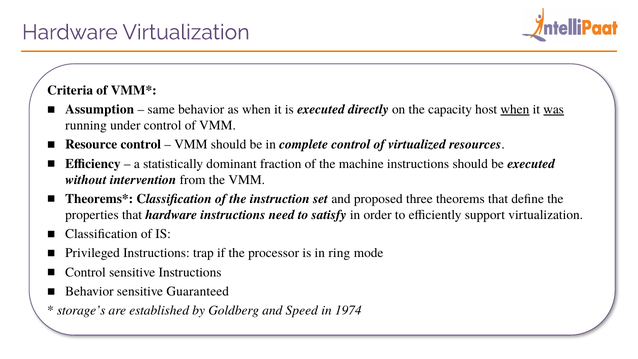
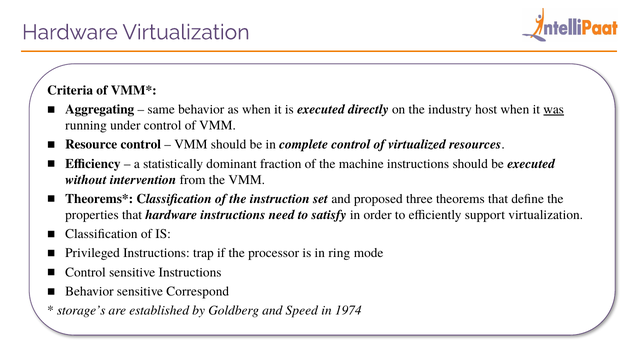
Assumption: Assumption -> Aggregating
capacity: capacity -> industry
when at (515, 109) underline: present -> none
Guaranteed: Guaranteed -> Correspond
